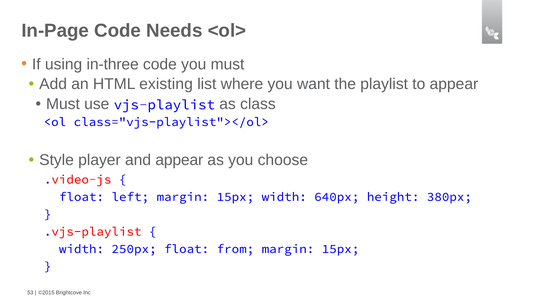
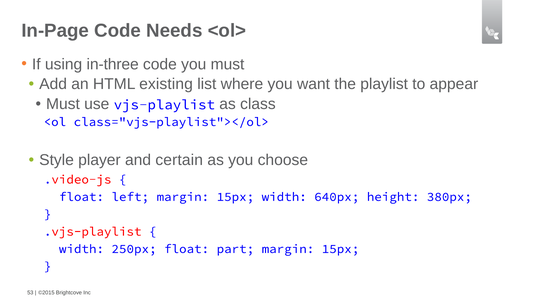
and appear: appear -> certain
from: from -> part
